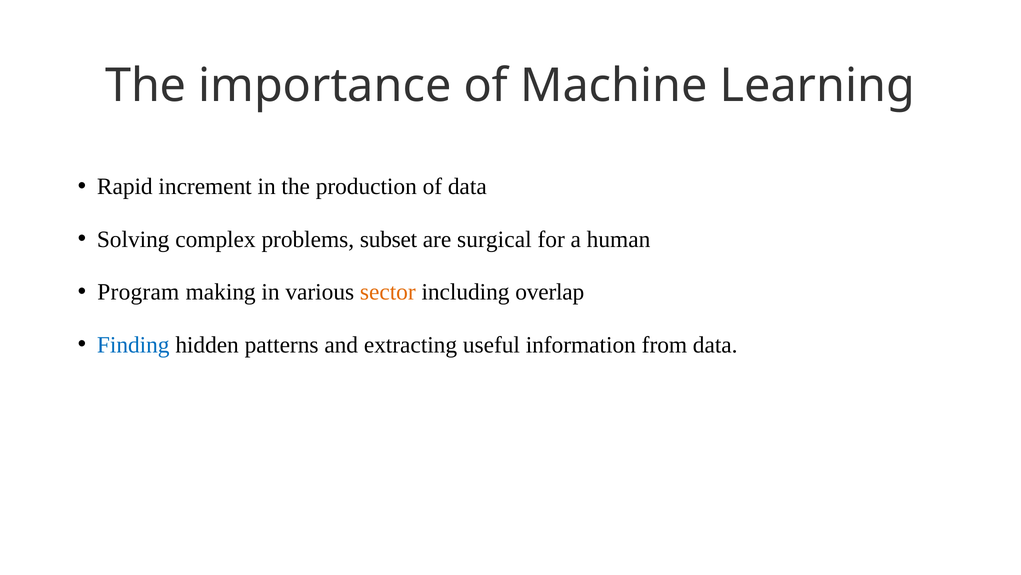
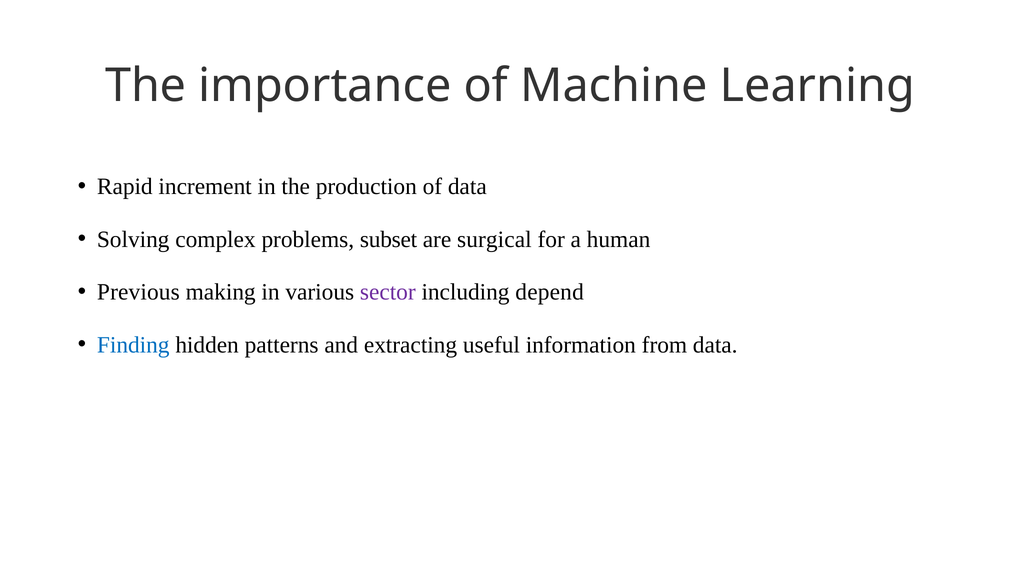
Program: Program -> Previous
sector colour: orange -> purple
overlap: overlap -> depend
